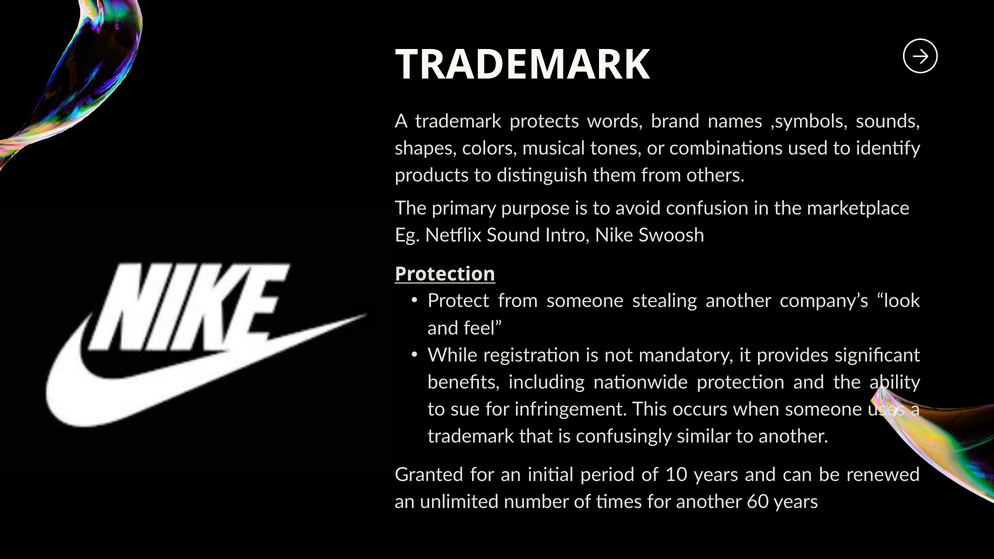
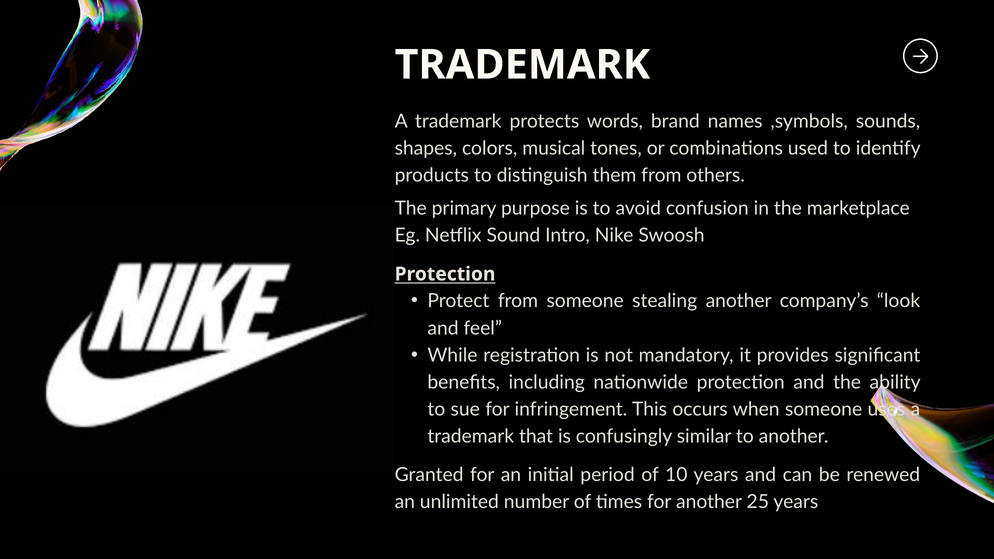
60: 60 -> 25
